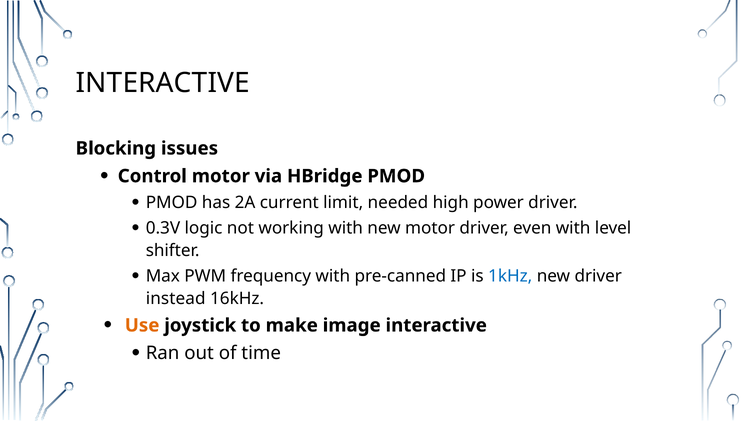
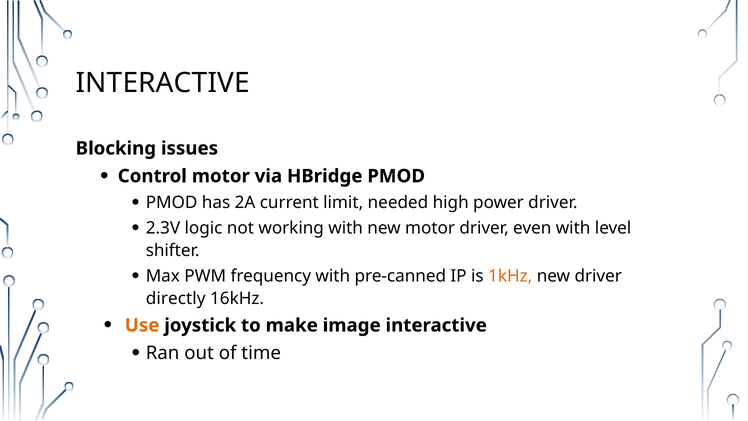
0.3V: 0.3V -> 2.3V
1kHz colour: blue -> orange
instead: instead -> directly
